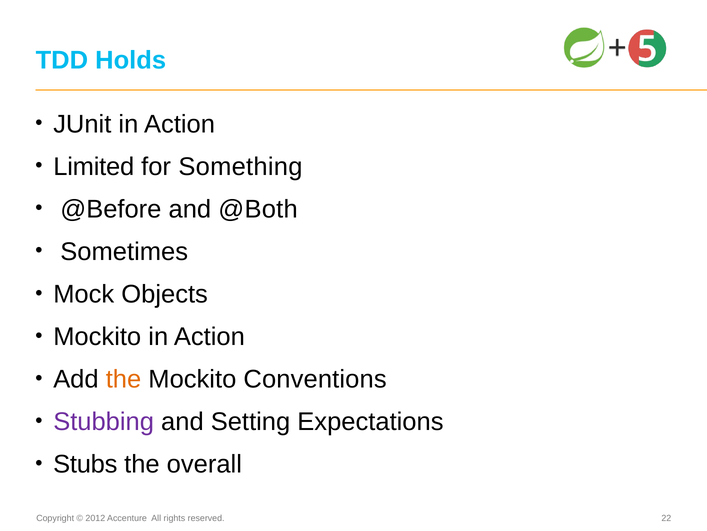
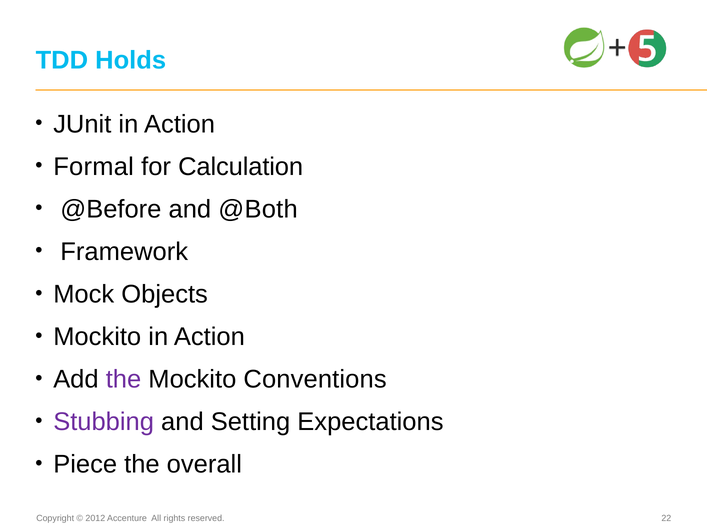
Limited: Limited -> Formal
Something: Something -> Calculation
Sometimes: Sometimes -> Framework
the at (123, 379) colour: orange -> purple
Stubs: Stubs -> Piece
